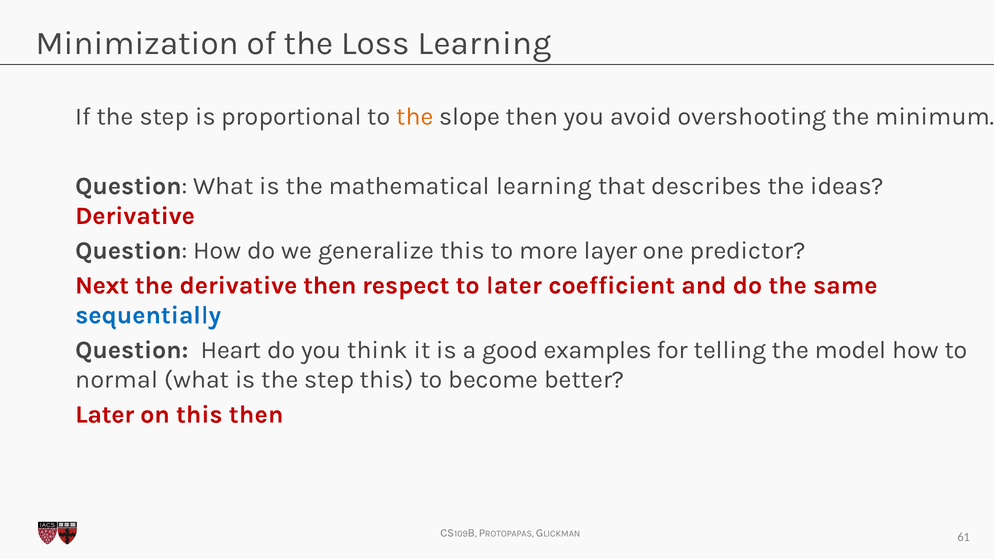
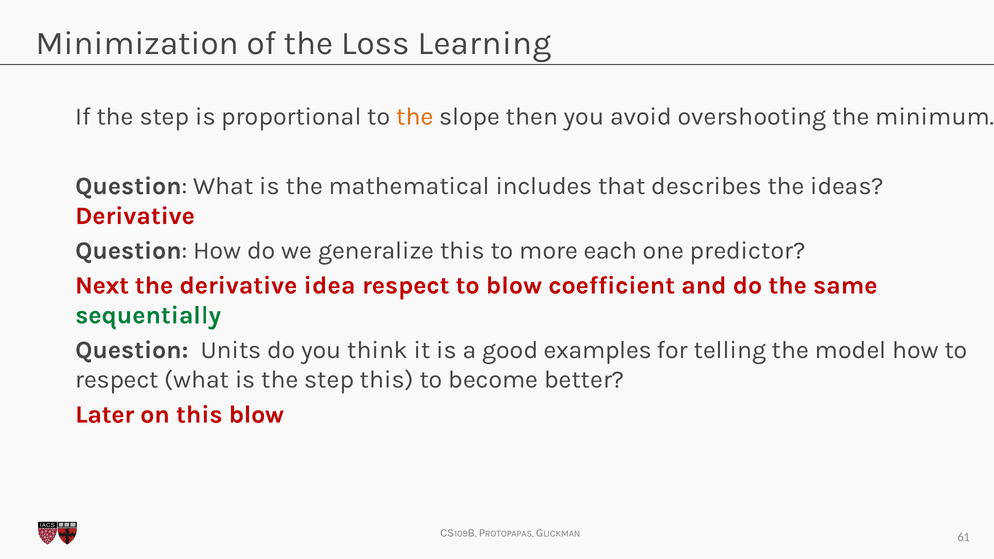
mathematical learning: learning -> includes
layer: layer -> each
derivative then: then -> idea
to later: later -> blow
sequentially colour: blue -> green
Heart: Heart -> Units
normal at (117, 380): normal -> respect
this then: then -> blow
